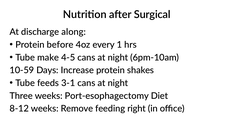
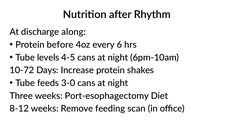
Surgical: Surgical -> Rhythm
1: 1 -> 6
make: make -> levels
10-59: 10-59 -> 10-72
3-1: 3-1 -> 3-0
right: right -> scan
